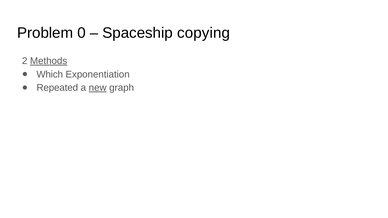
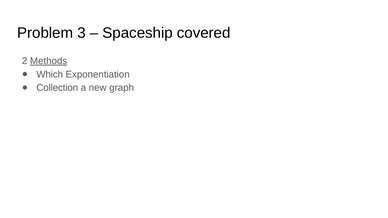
0: 0 -> 3
copying: copying -> covered
Repeated: Repeated -> Collection
new underline: present -> none
